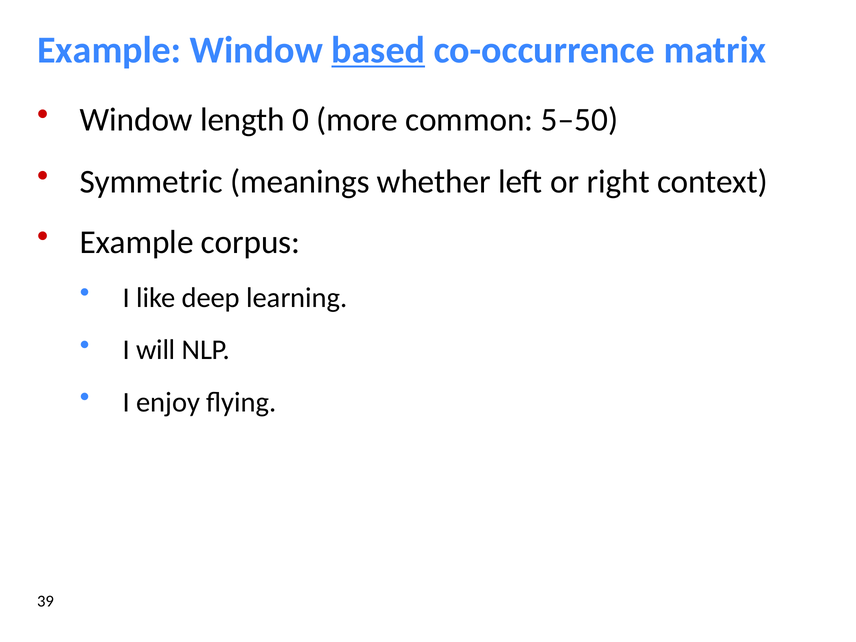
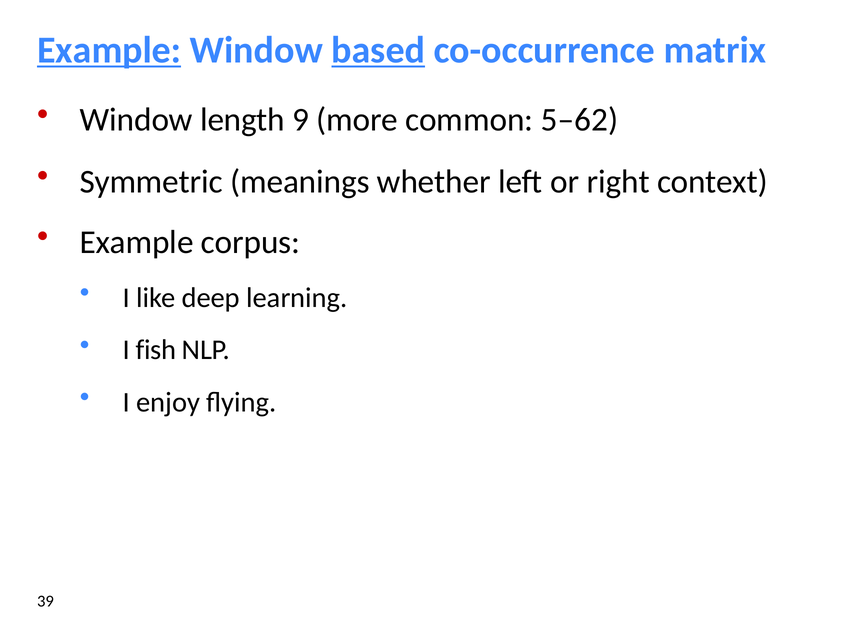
Example at (109, 50) underline: none -> present
0: 0 -> 9
5–50: 5–50 -> 5–62
will: will -> fish
